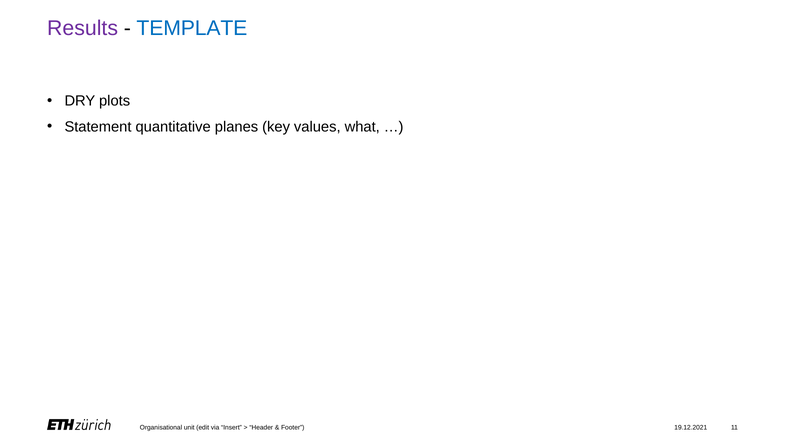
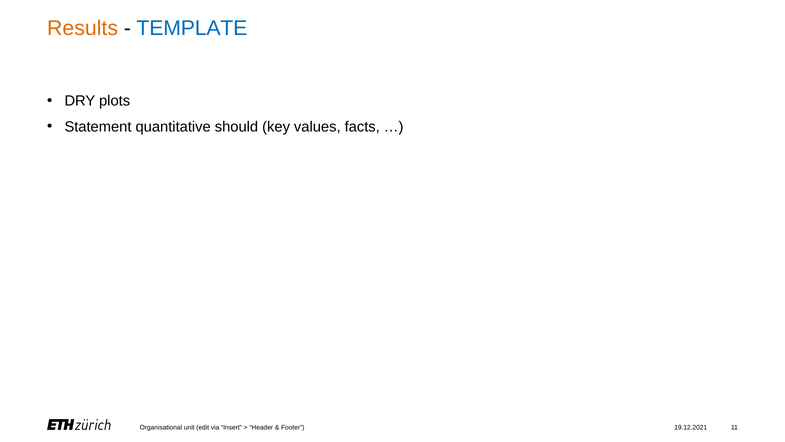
Results colour: purple -> orange
planes: planes -> should
what: what -> facts
